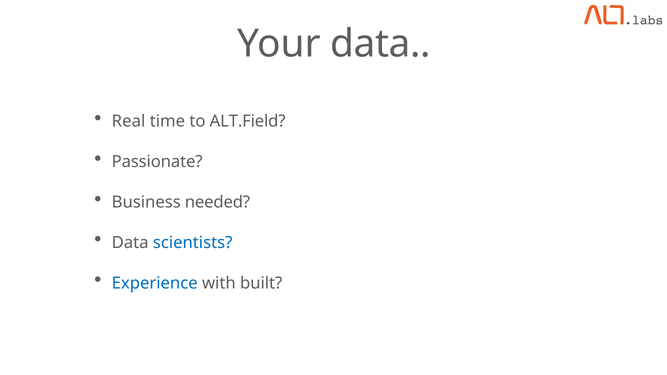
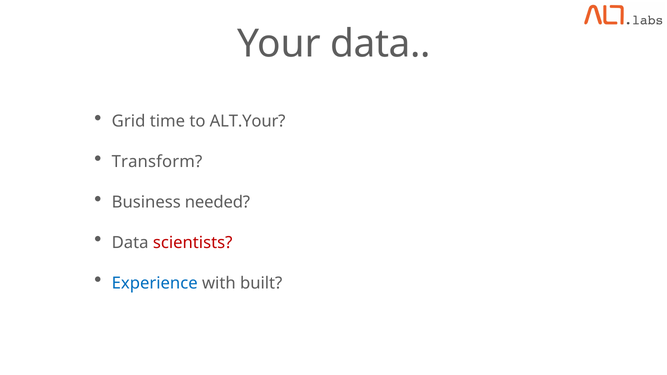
Real: Real -> Grid
ALT.Field: ALT.Field -> ALT.Your
Passionate: Passionate -> Transform
scientists colour: blue -> red
